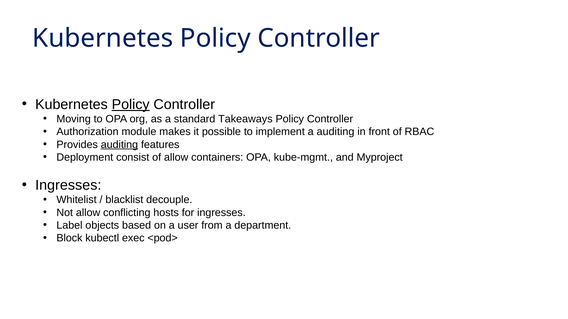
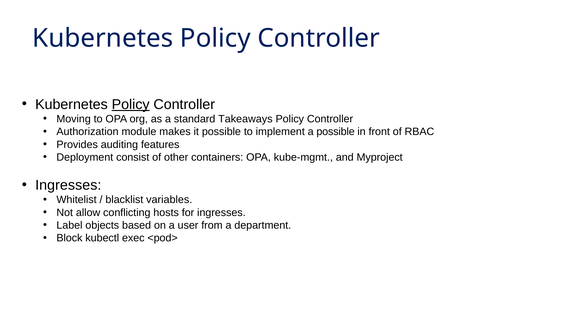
a auditing: auditing -> possible
auditing at (119, 145) underline: present -> none
of allow: allow -> other
decouple: decouple -> variables
